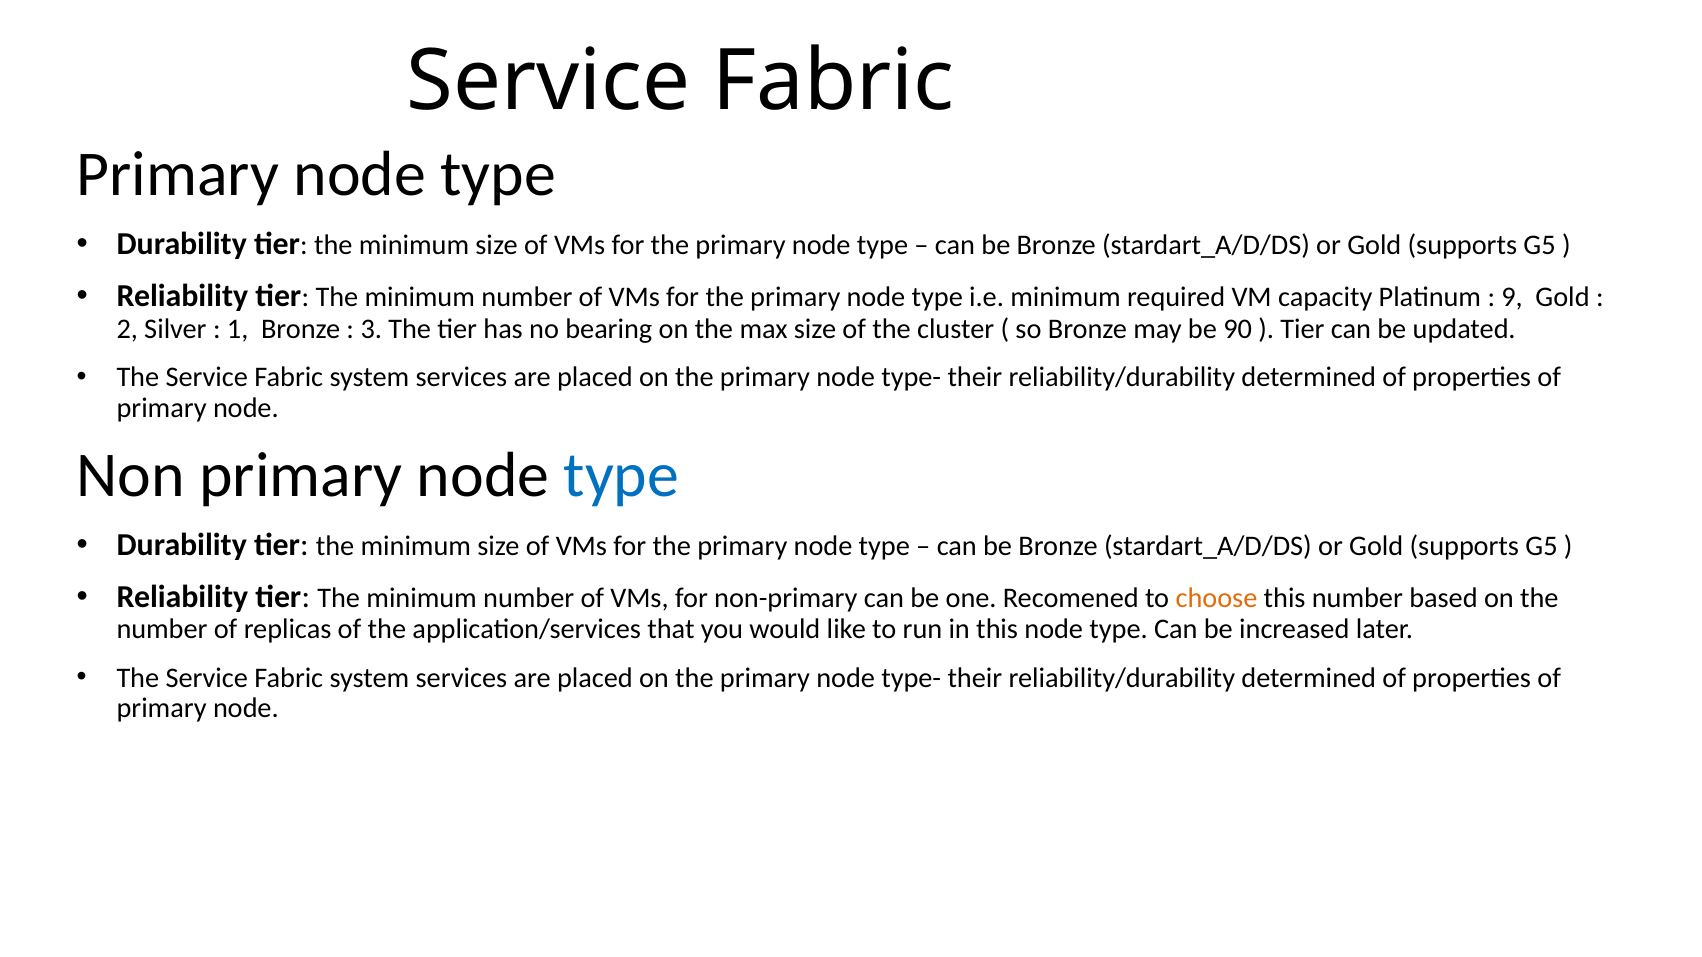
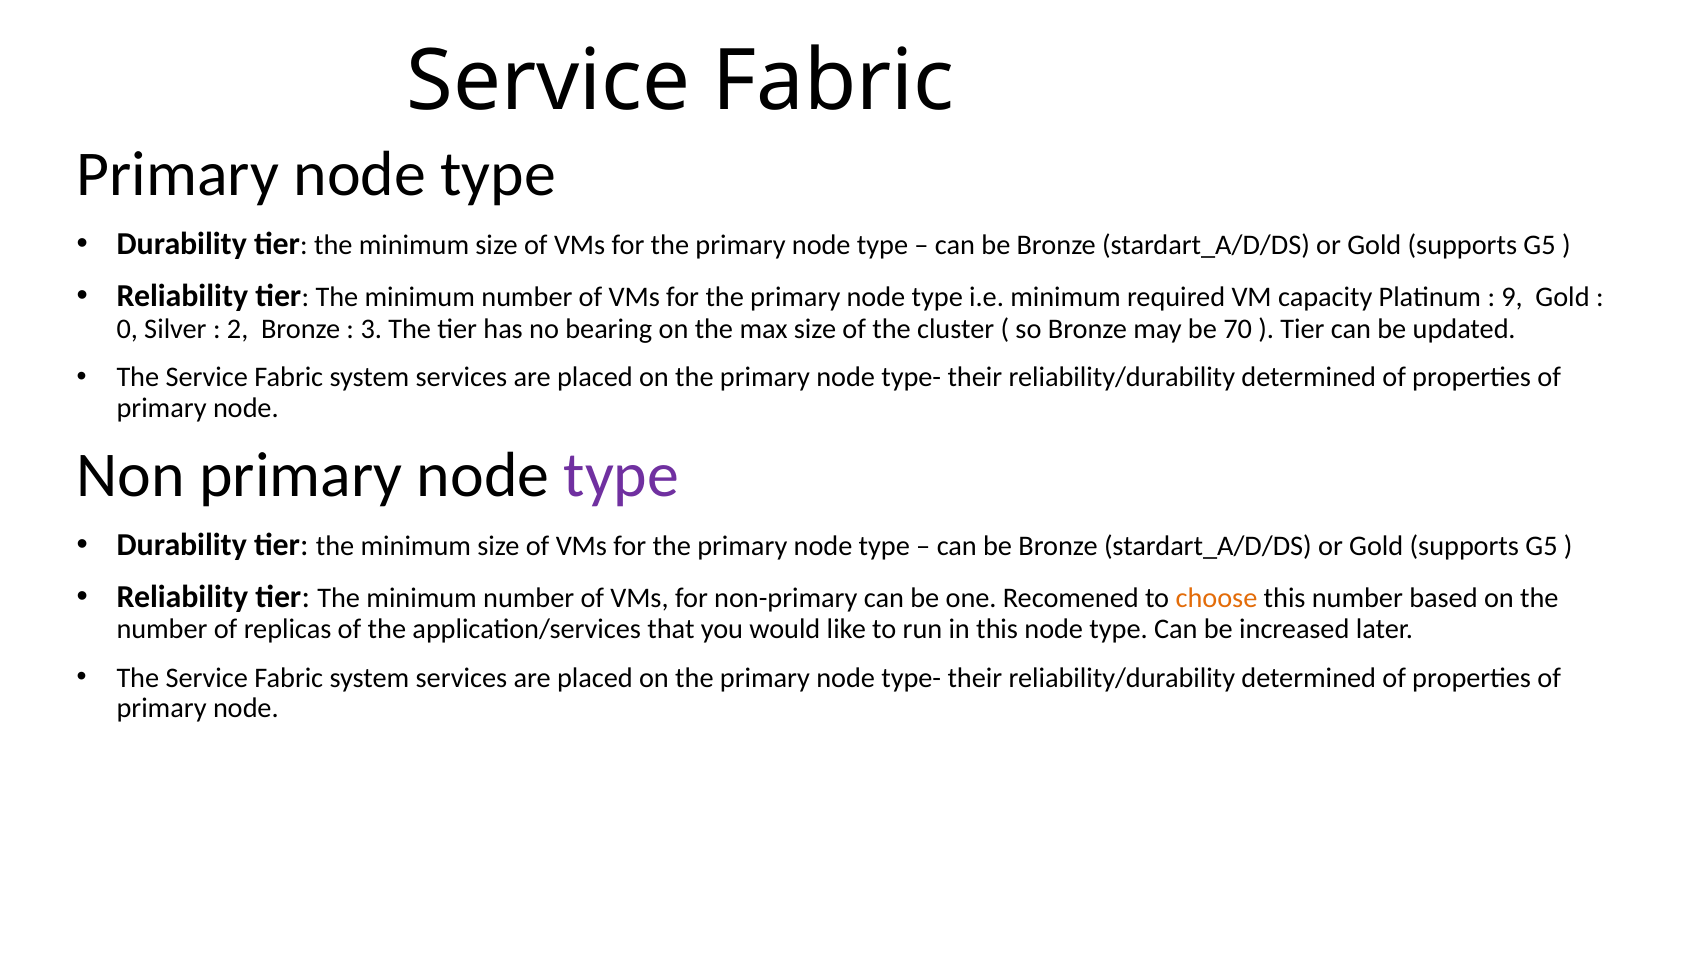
2: 2 -> 0
1: 1 -> 2
90: 90 -> 70
type at (621, 475) colour: blue -> purple
